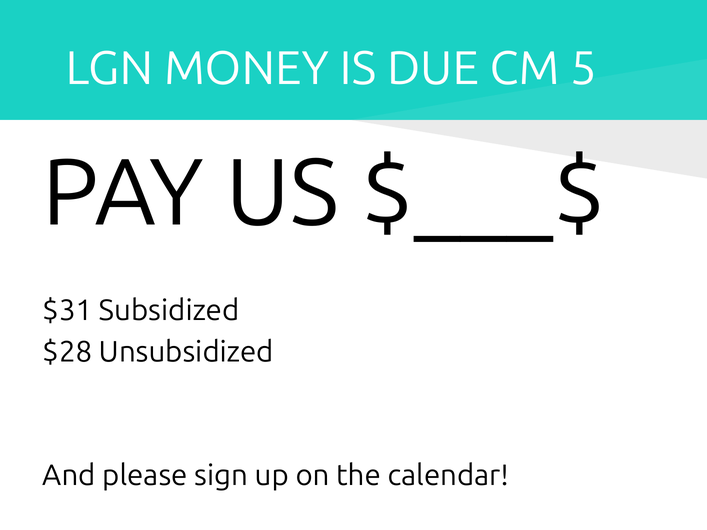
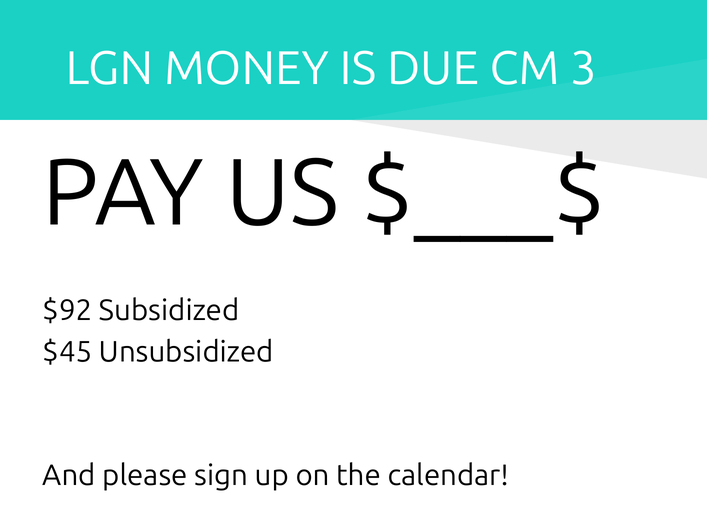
5: 5 -> 3
$31: $31 -> $92
$28: $28 -> $45
